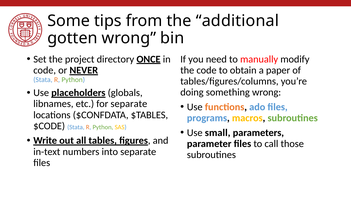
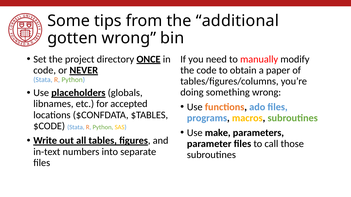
for separate: separate -> accepted
small: small -> make
